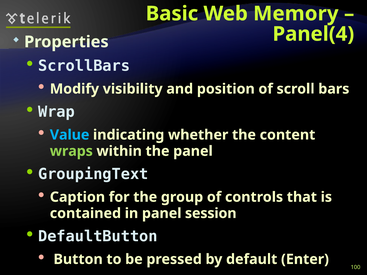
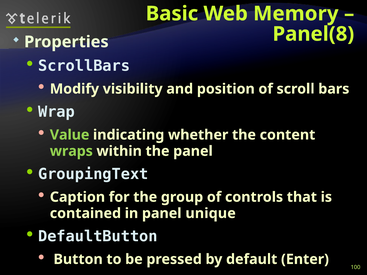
Panel(4: Panel(4 -> Panel(8
Value colour: light blue -> light green
session: session -> unique
